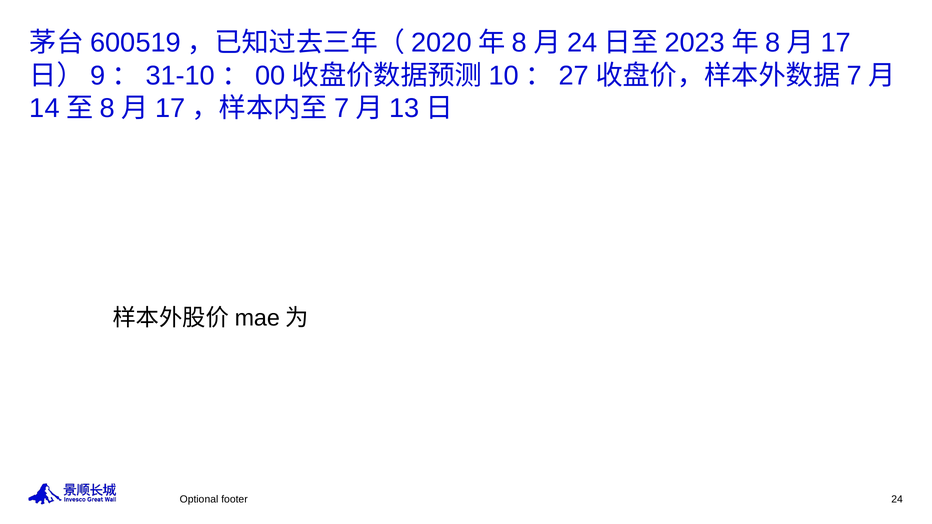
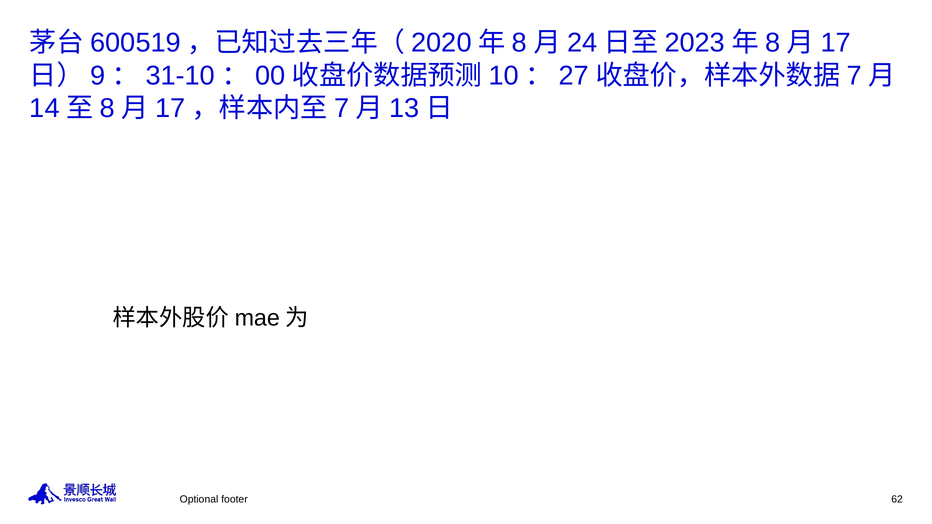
24: 24 -> 62
